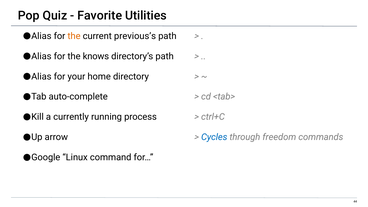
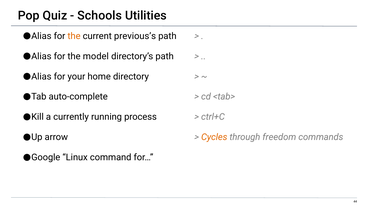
Favorite: Favorite -> Schools
knows: knows -> model
Cycles colour: blue -> orange
